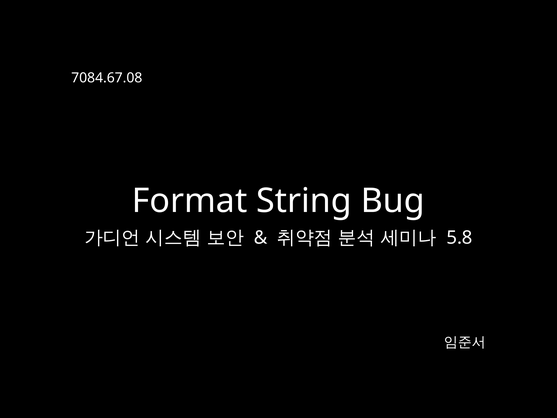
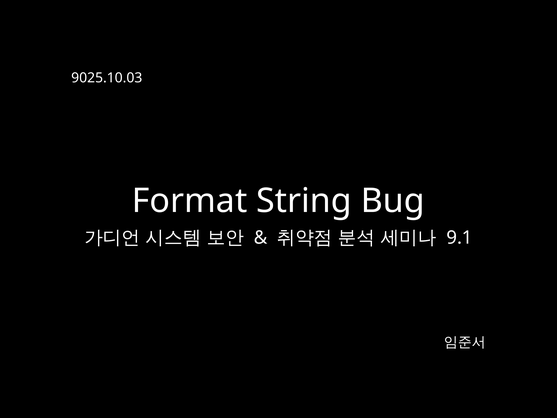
7084.67.08: 7084.67.08 -> 9025.10.03
5.8: 5.8 -> 9.1
